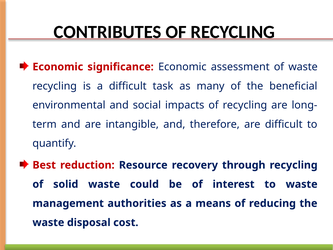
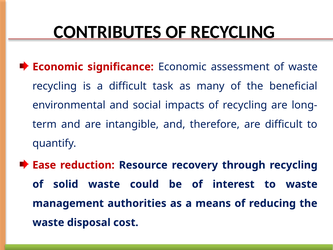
Best: Best -> Ease
